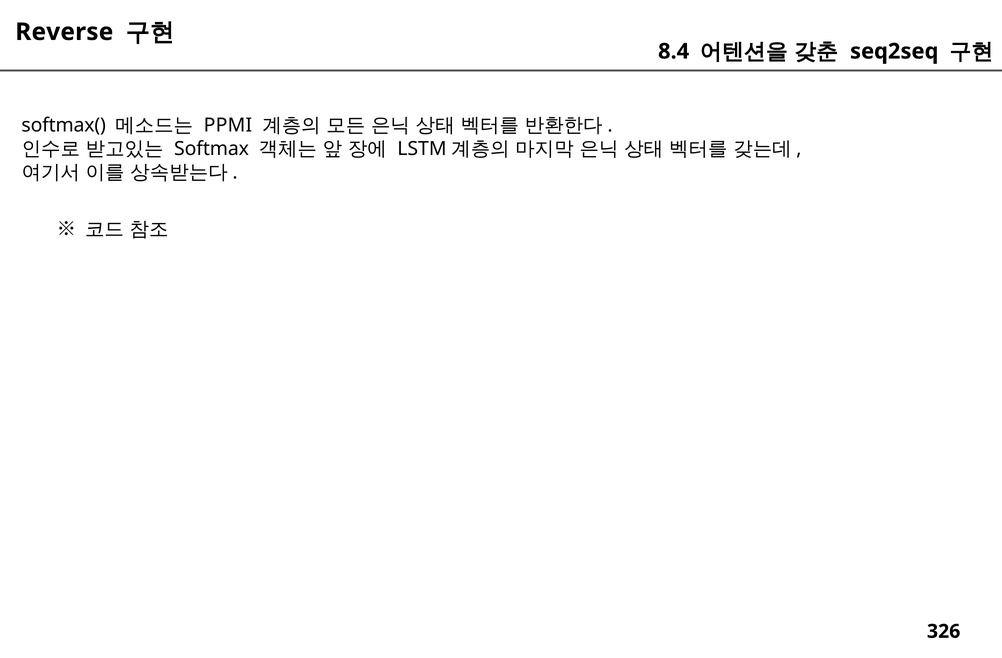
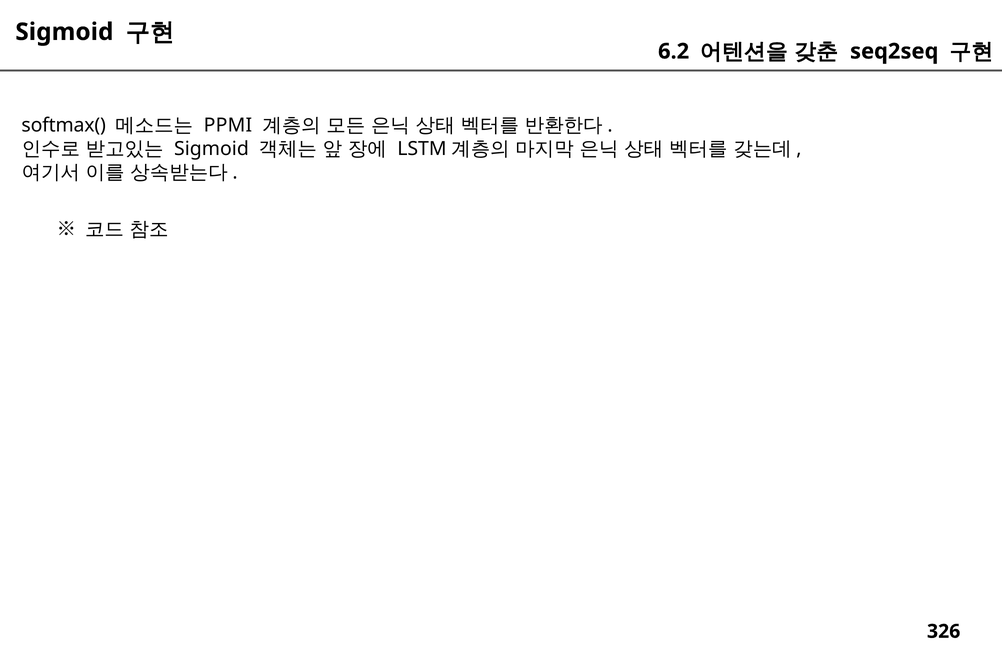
Reverse at (64, 32): Reverse -> Sigmoid
8.4: 8.4 -> 6.2
Softmax at (212, 149): Softmax -> Sigmoid
